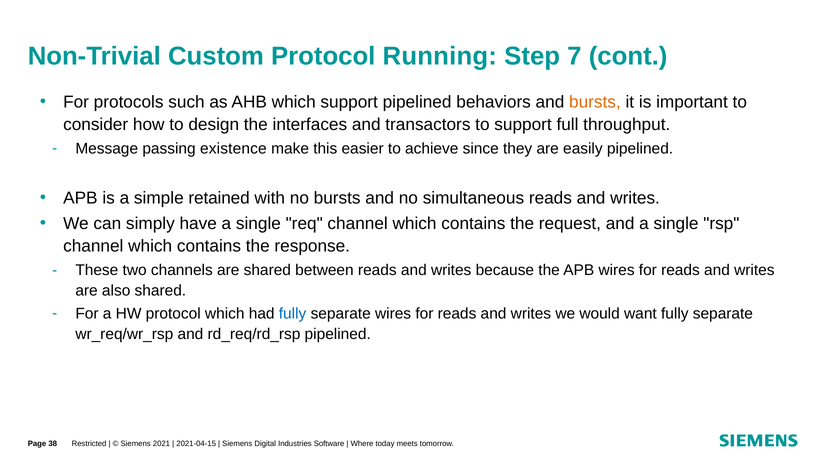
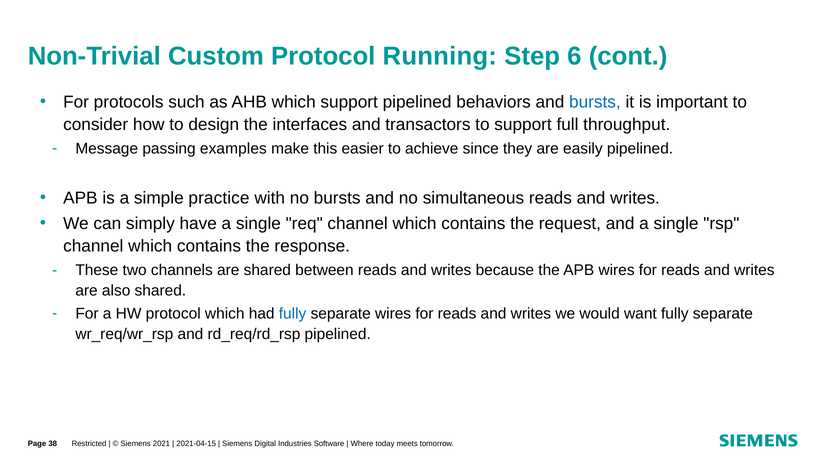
7: 7 -> 6
bursts at (595, 102) colour: orange -> blue
existence: existence -> examples
retained: retained -> practice
